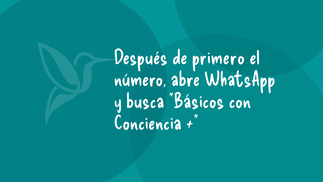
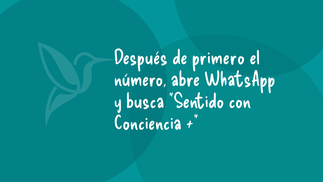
Básicos: Básicos -> Sentido
